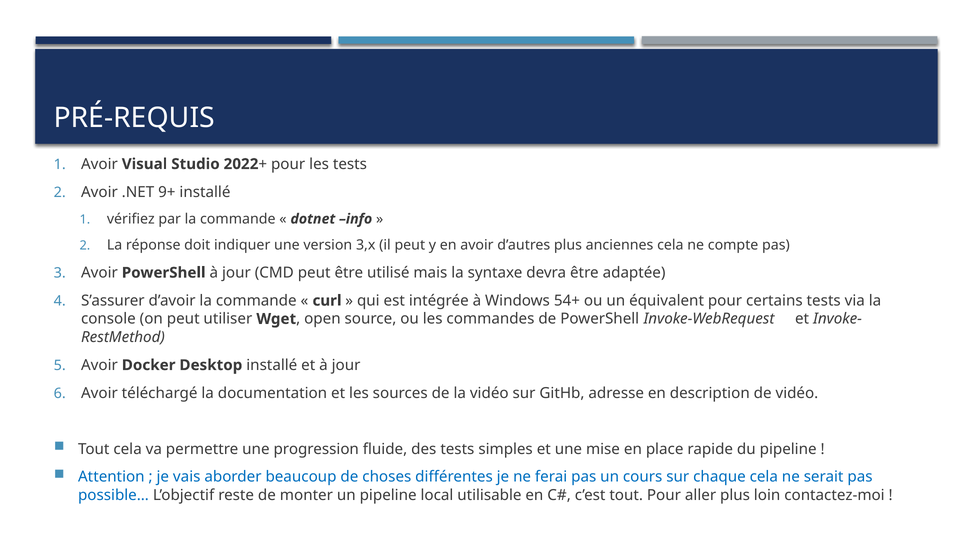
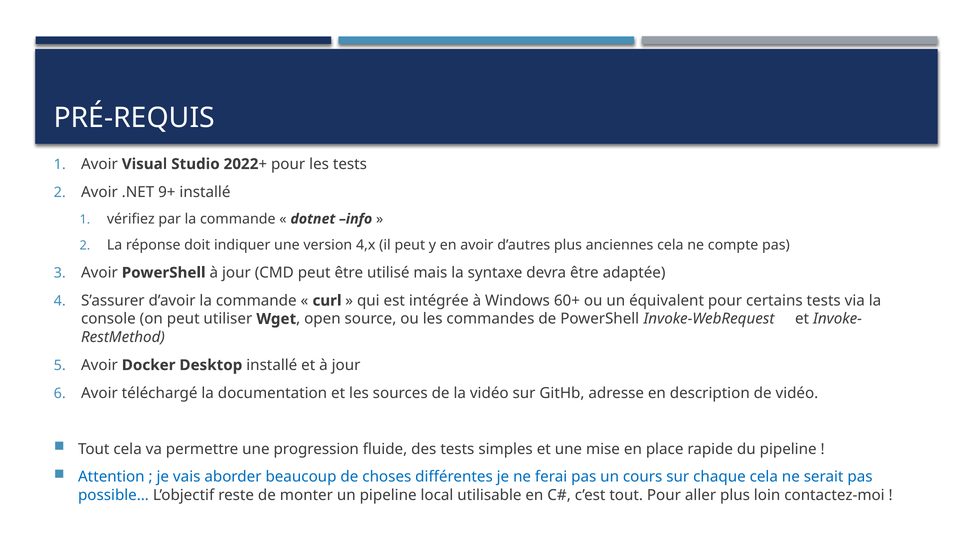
3,x: 3,x -> 4,x
54+: 54+ -> 60+
